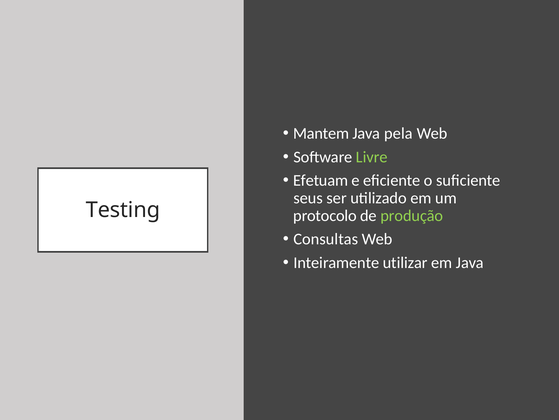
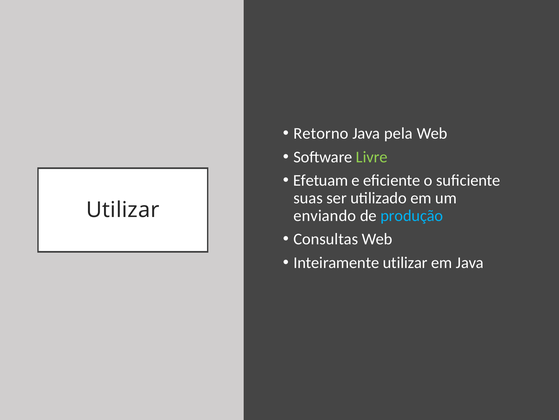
Mantem: Mantem -> Retorno
seus: seus -> suas
Testing at (123, 209): Testing -> Utilizar
protocolo: protocolo -> enviando
produção colour: light green -> light blue
